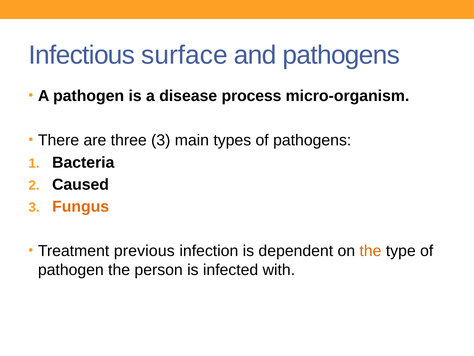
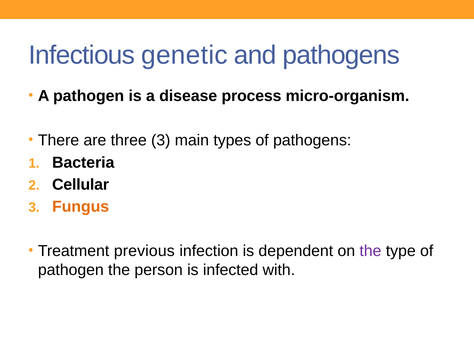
surface: surface -> genetic
Caused: Caused -> Cellular
the at (370, 251) colour: orange -> purple
